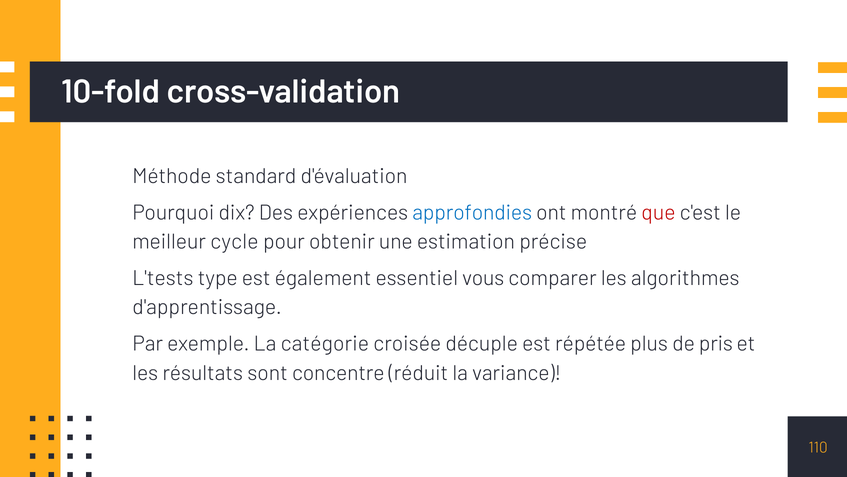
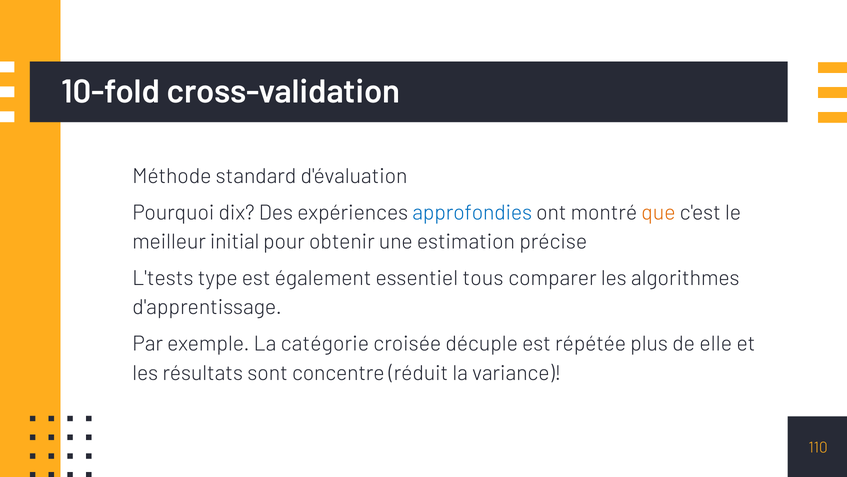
que colour: red -> orange
cycle: cycle -> initial
vous: vous -> tous
pris: pris -> elle
